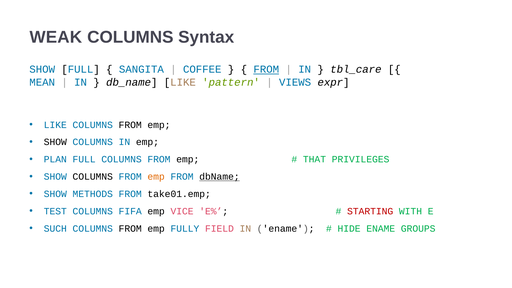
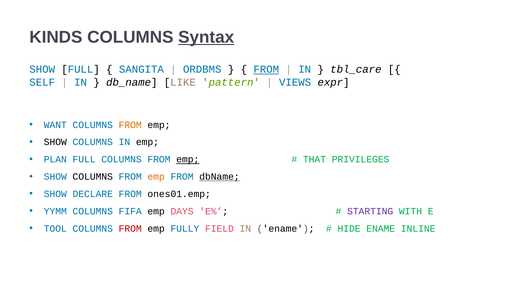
WEAK: WEAK -> KINDS
Syntax underline: none -> present
COFFEE: COFFEE -> ORDBMS
MEAN: MEAN -> SELF
LIKE at (55, 125): LIKE -> WANT
FROM at (130, 125) colour: black -> orange
emp at (188, 159) underline: none -> present
METHODS: METHODS -> DECLARE
take01.emp: take01.emp -> ones01.emp
TEST: TEST -> YYMM
VICE: VICE -> DAYS
STARTING colour: red -> purple
SUCH: SUCH -> TOOL
FROM at (130, 229) colour: black -> red
GROUPS: GROUPS -> INLINE
